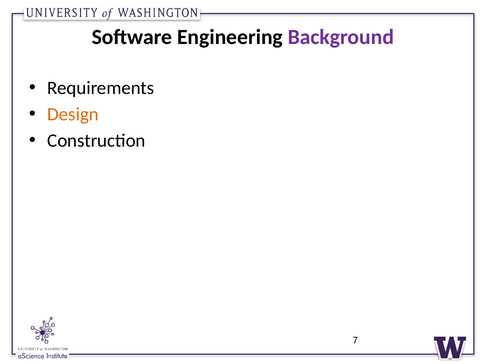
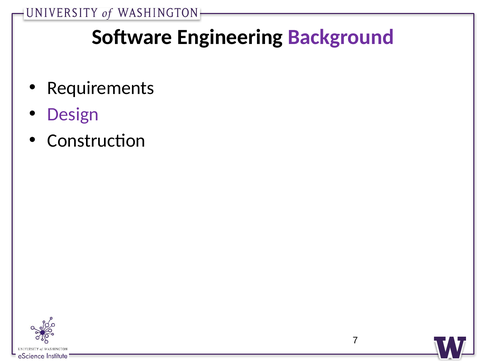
Design colour: orange -> purple
